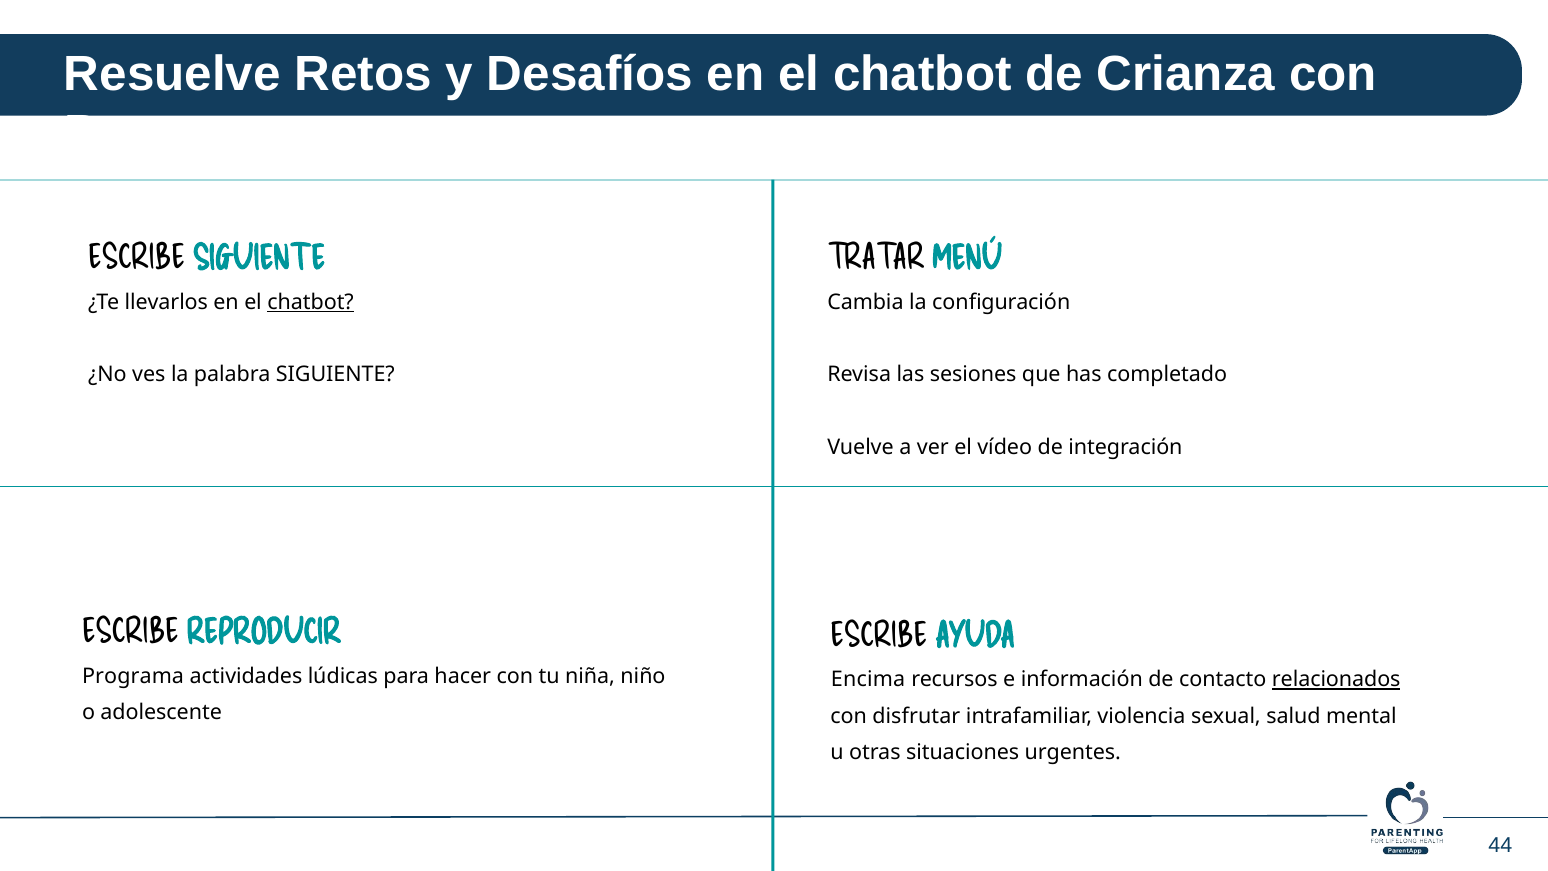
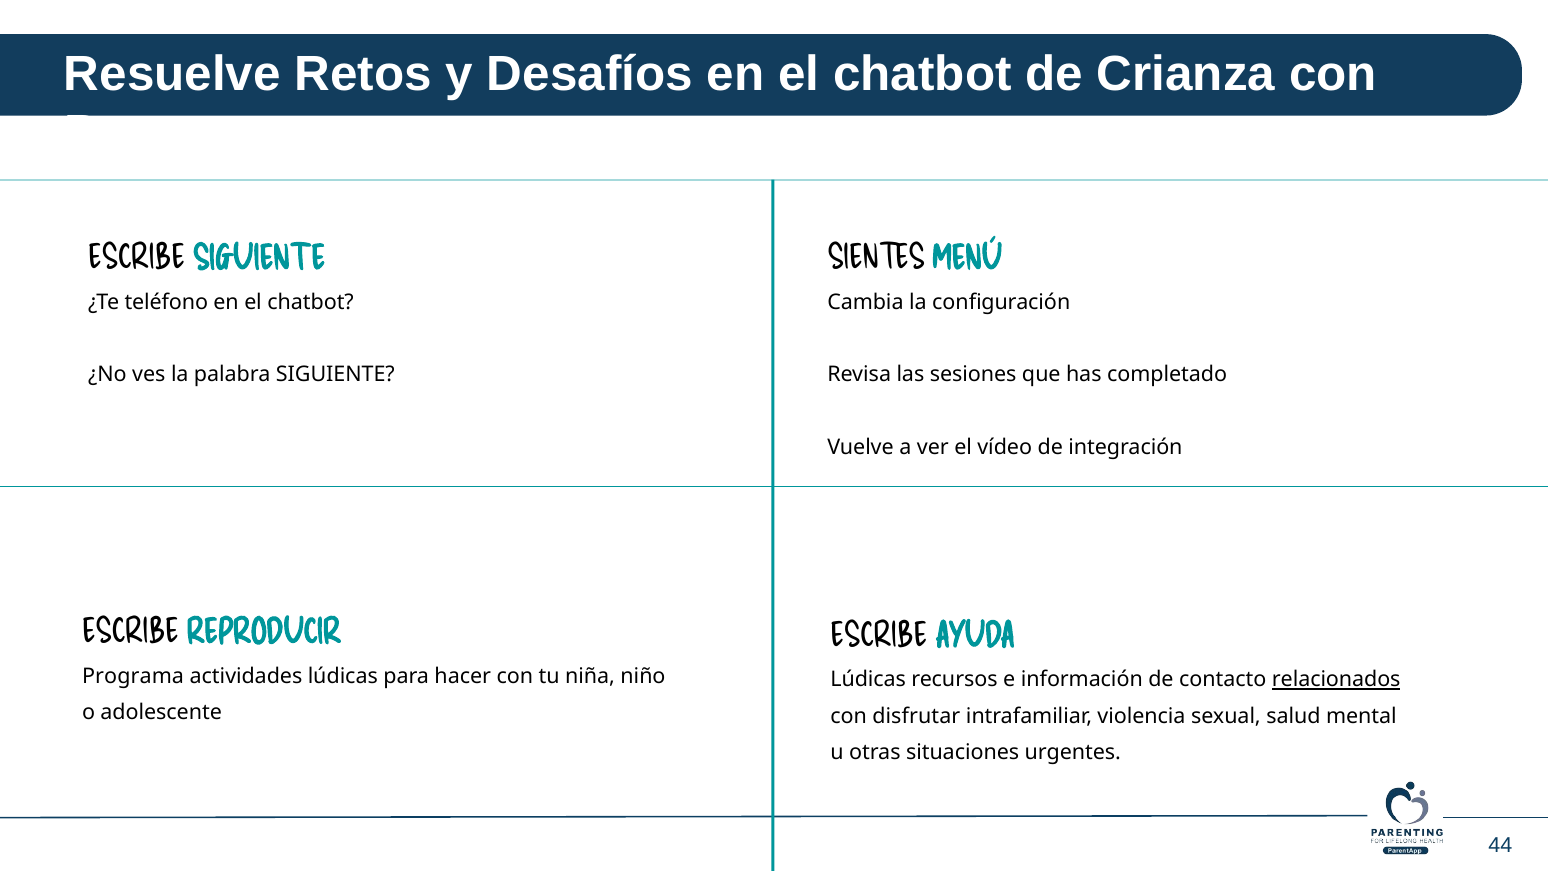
TRATAR: TRATAR -> SIENTES
llevarlos: llevarlos -> teléfono
chatbot at (311, 302) underline: present -> none
Encima at (868, 680): Encima -> Lúdicas
